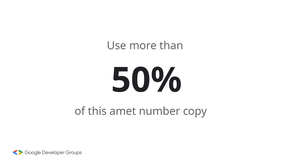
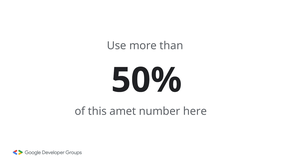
copy: copy -> here
